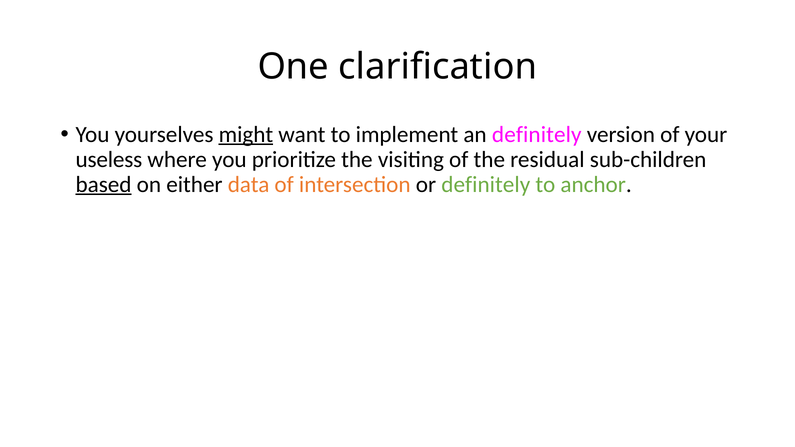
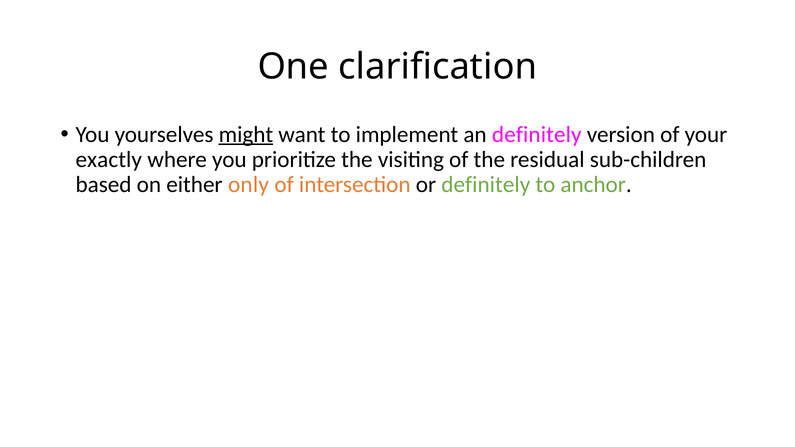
useless: useless -> exactly
based underline: present -> none
data: data -> only
